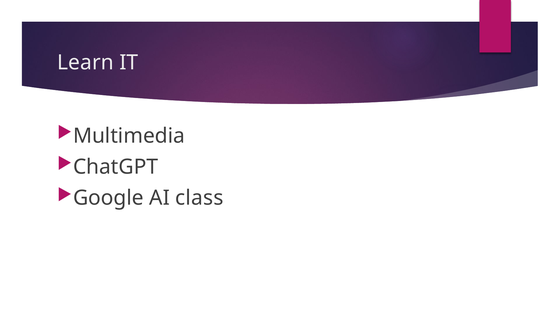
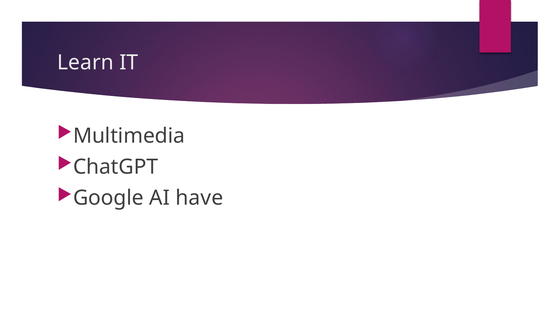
class: class -> have
